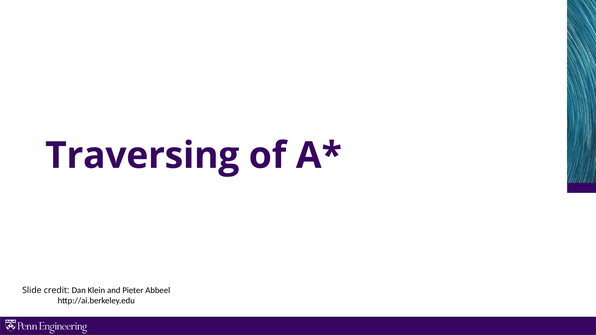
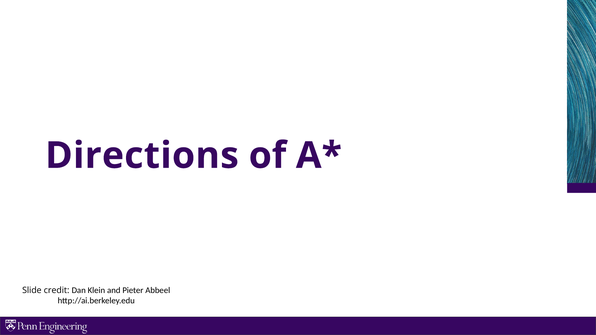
Traversing: Traversing -> Directions
